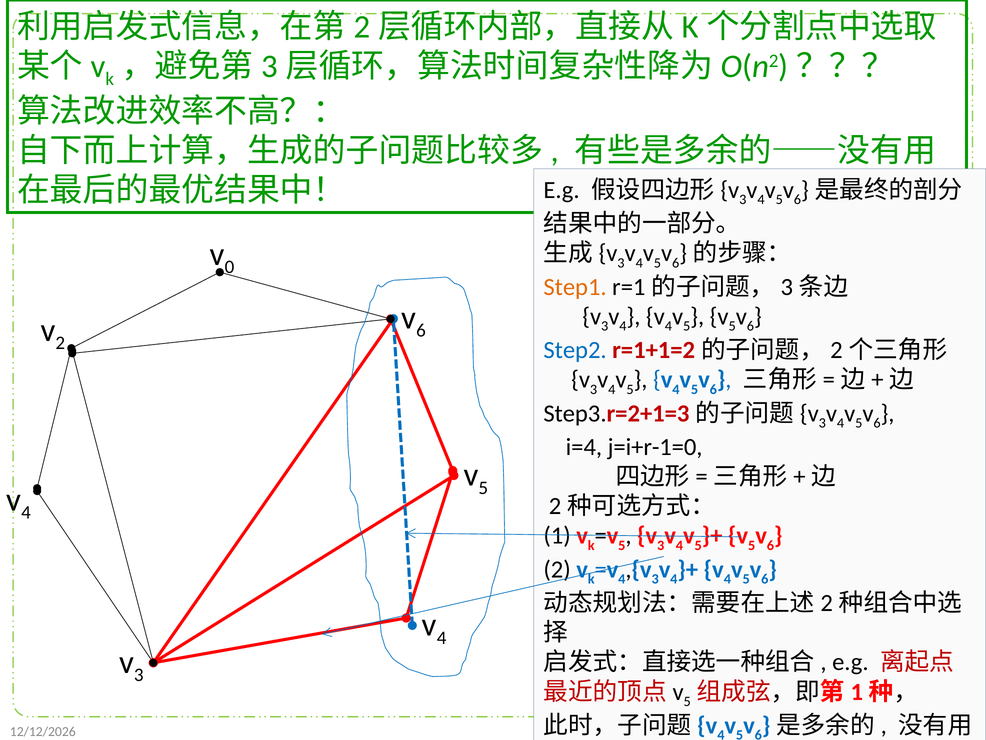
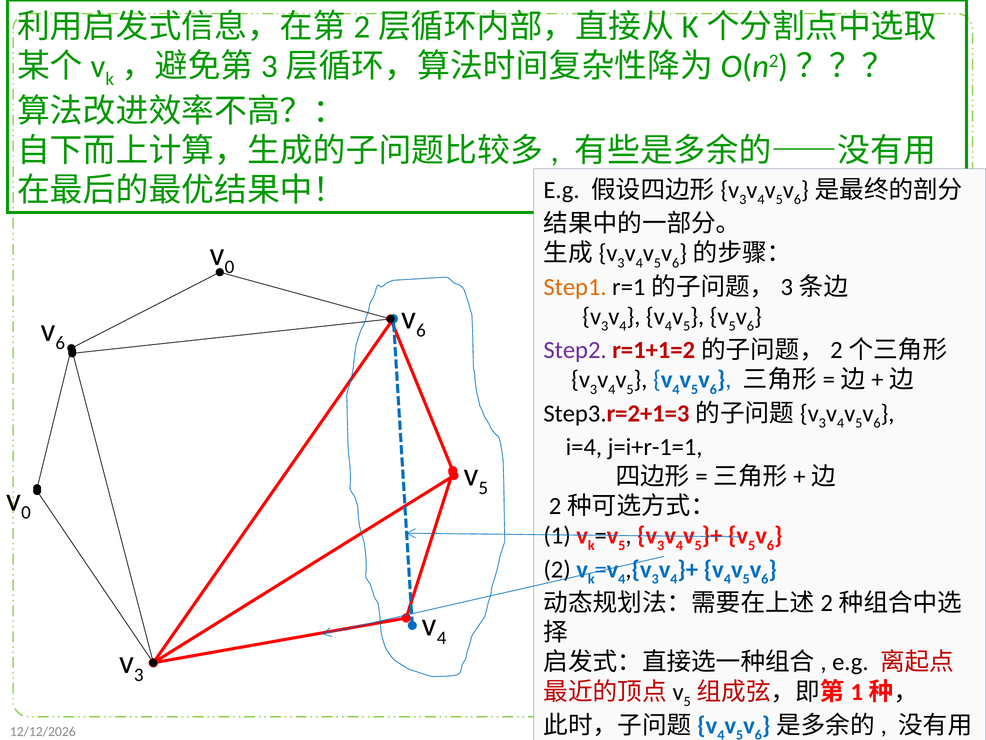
2 at (60, 343): 2 -> 6
Step2 colour: blue -> purple
j=i+r-1=0: j=i+r-1=0 -> j=i+r-1=1
4 at (26, 512): 4 -> 0
